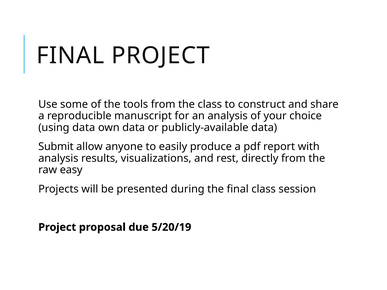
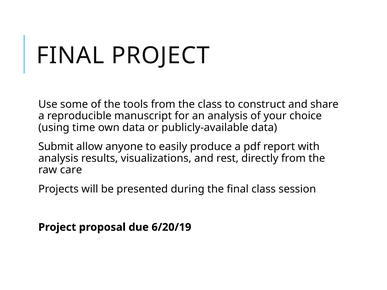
using data: data -> time
easy: easy -> care
5/20/19: 5/20/19 -> 6/20/19
